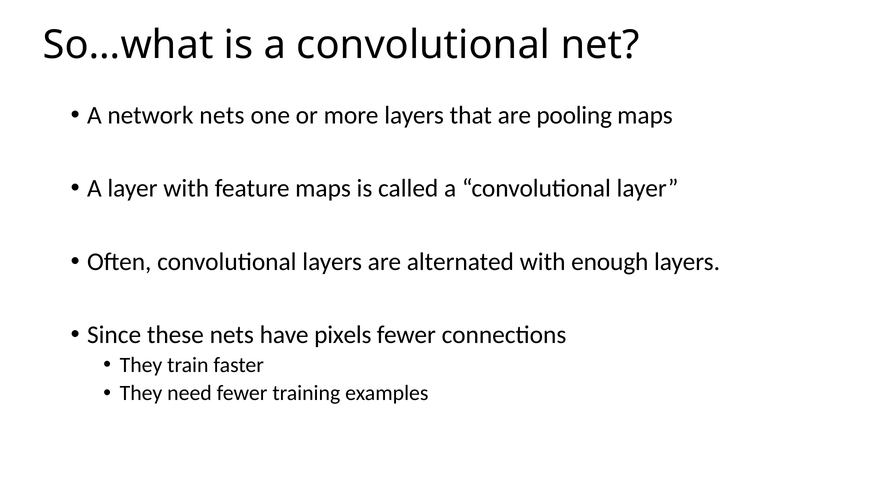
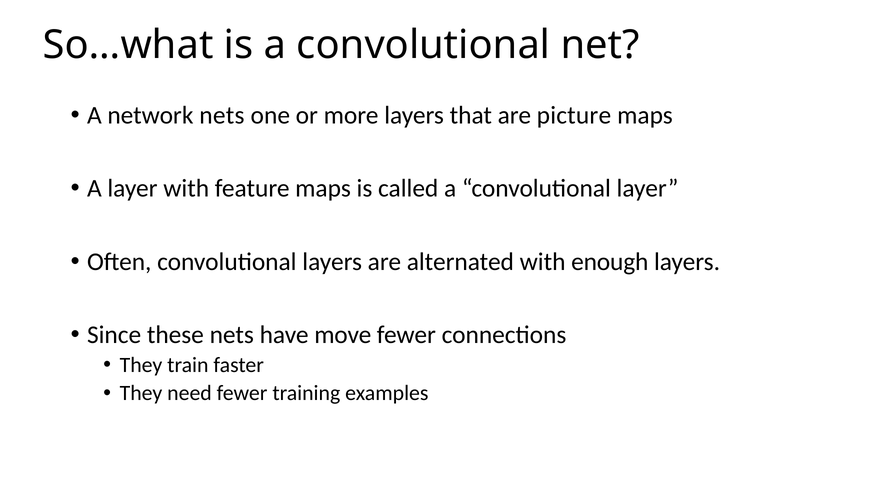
pooling: pooling -> picture
pixels: pixels -> move
